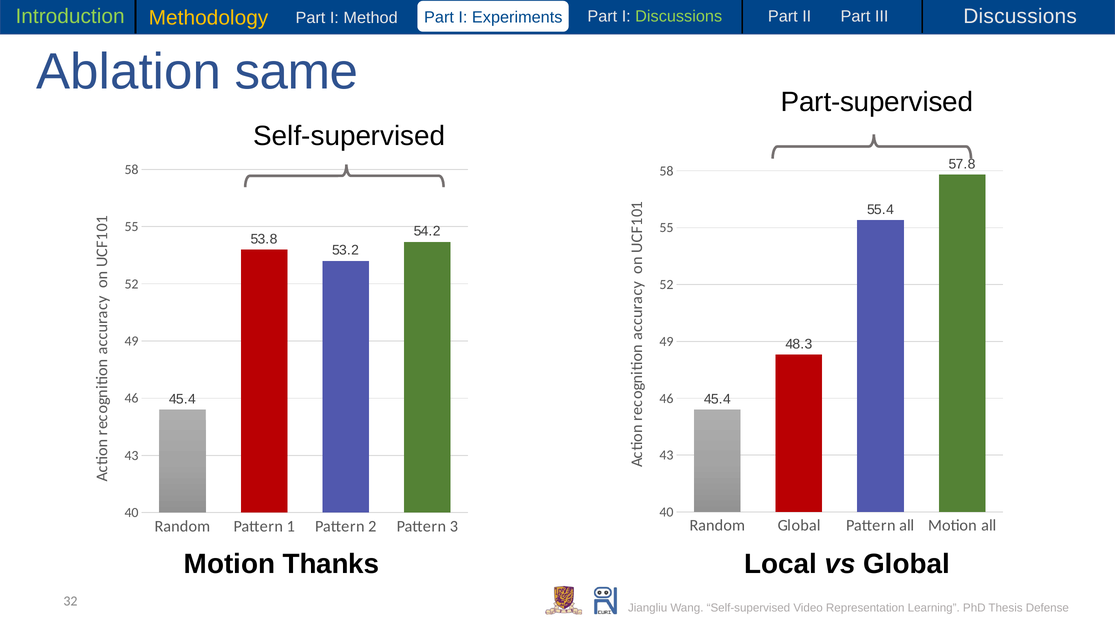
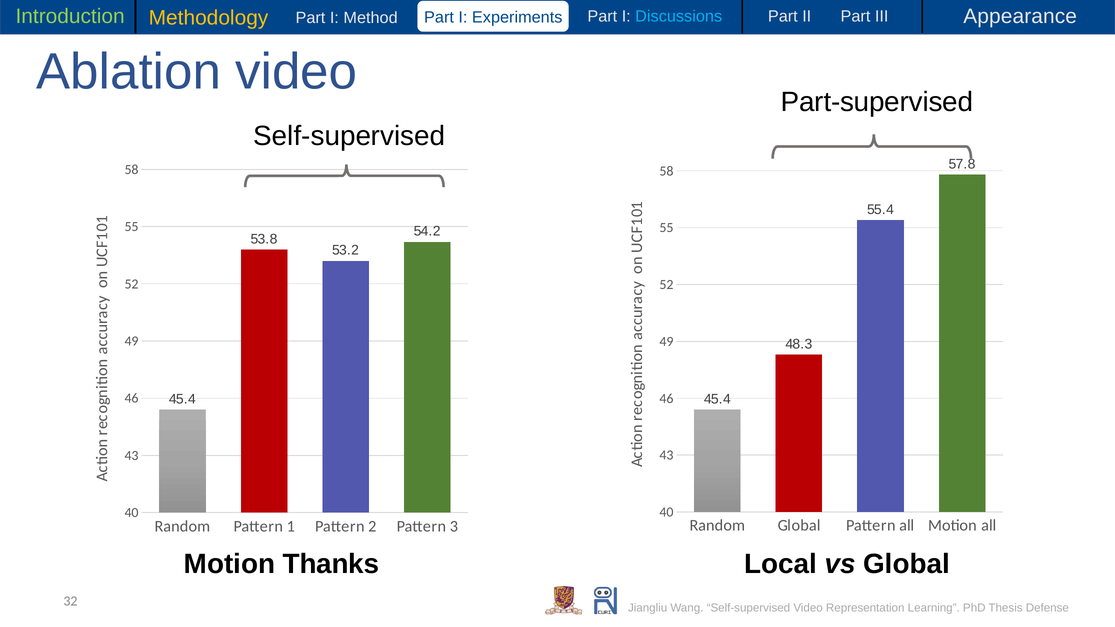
Methodology Discussions: Discussions -> Appearance
Discussions at (679, 16) colour: light green -> light blue
Ablation same: same -> video
